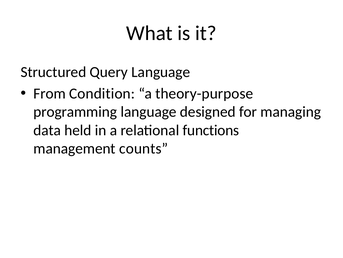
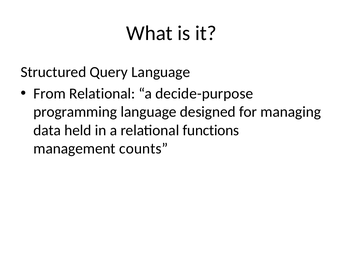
From Condition: Condition -> Relational
theory-purpose: theory-purpose -> decide-purpose
